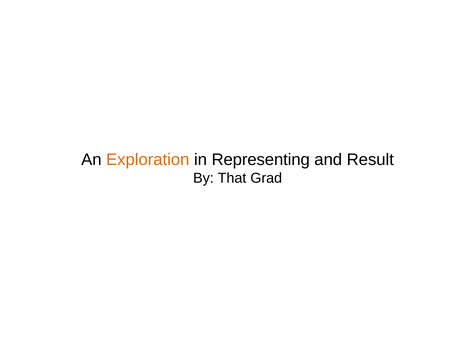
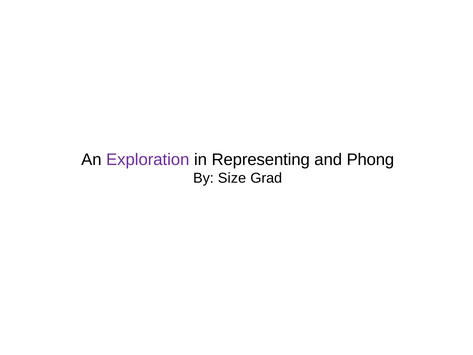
Exploration colour: orange -> purple
Result: Result -> Phong
That: That -> Size
